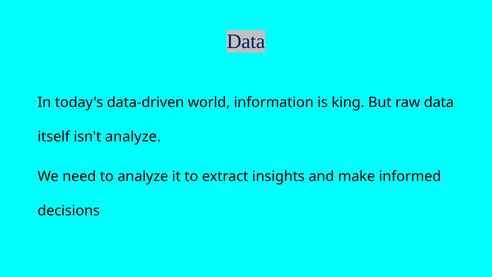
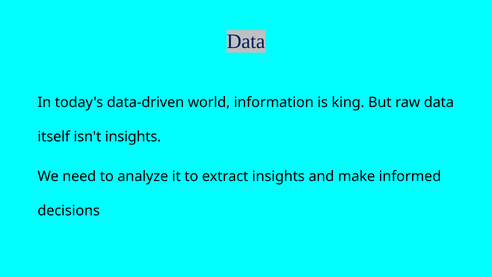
isn't analyze: analyze -> insights
